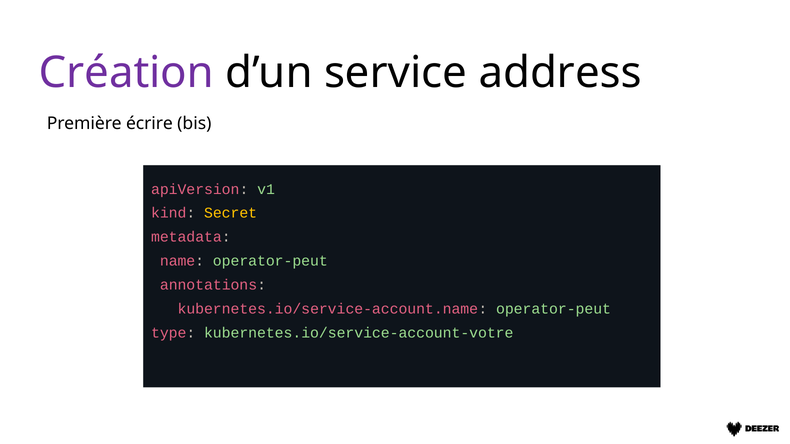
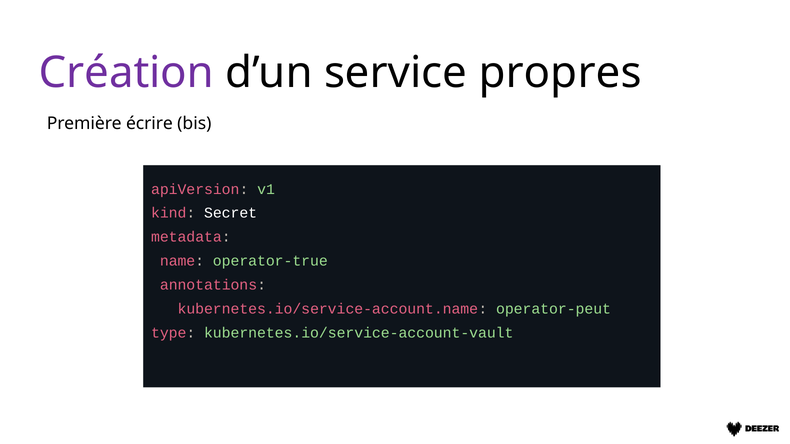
address: address -> propres
Secret colour: yellow -> white
name operator-peut: operator-peut -> operator-true
kubernetes.io/service-account-votre: kubernetes.io/service-account-votre -> kubernetes.io/service-account-vault
